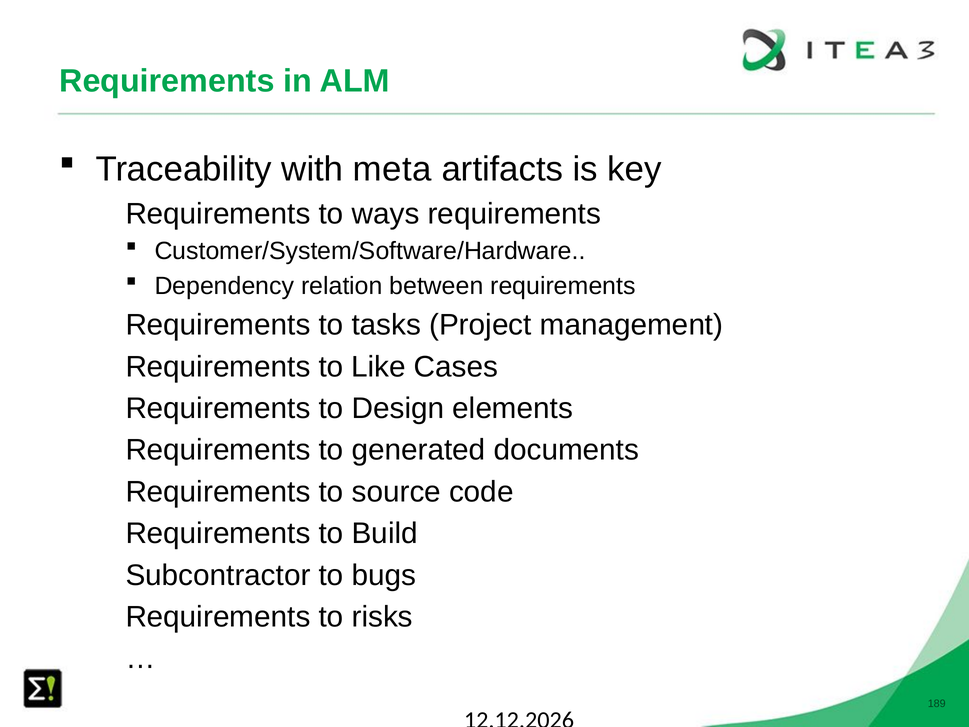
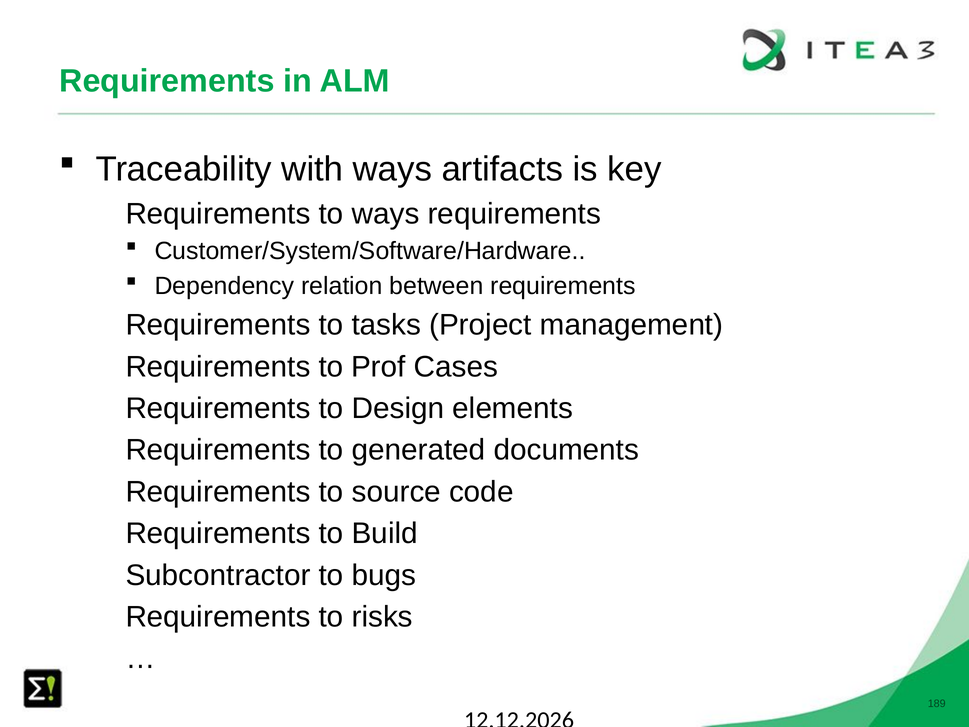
with meta: meta -> ways
Like: Like -> Prof
